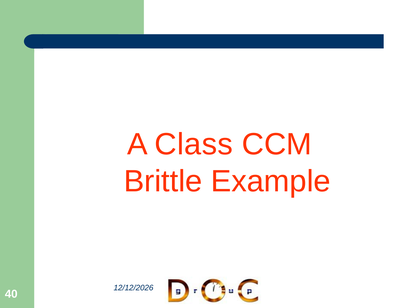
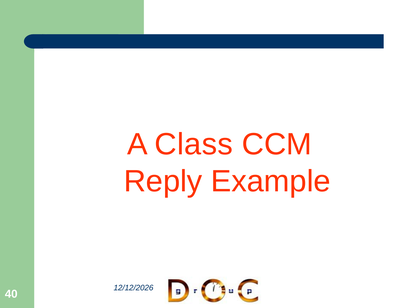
Brittle: Brittle -> Reply
